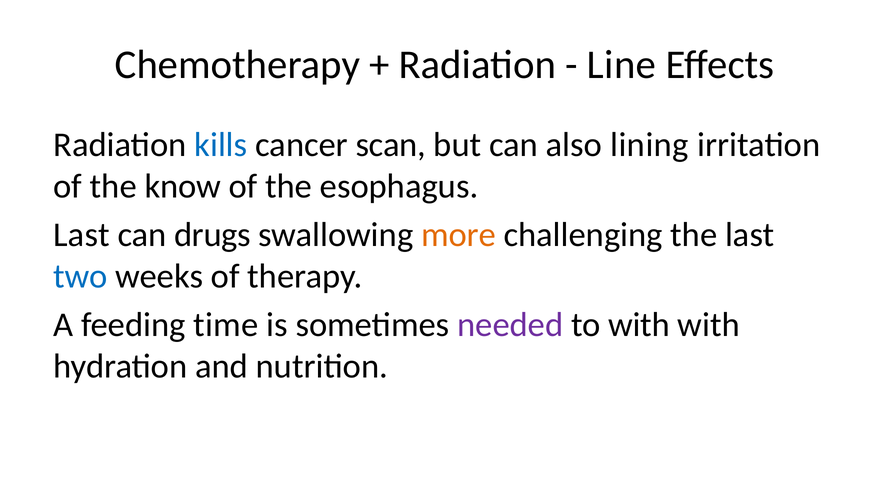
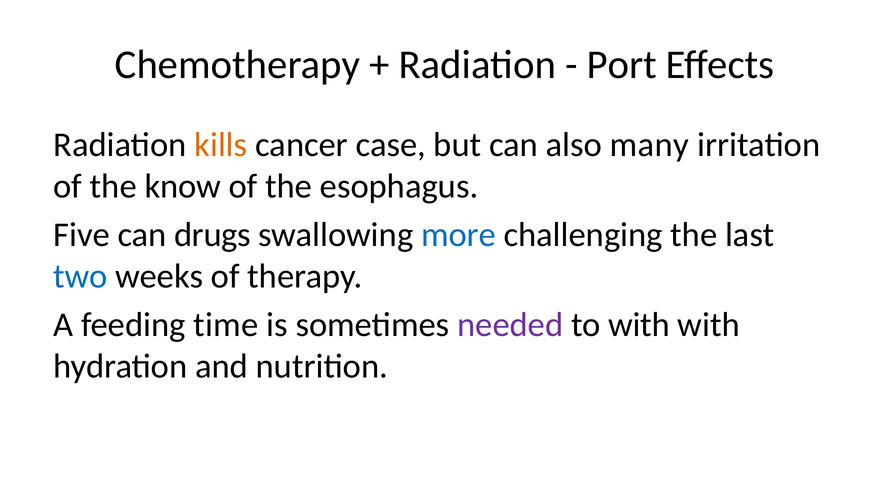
Line: Line -> Port
kills colour: blue -> orange
scan: scan -> case
lining: lining -> many
Last at (82, 235): Last -> Five
more colour: orange -> blue
